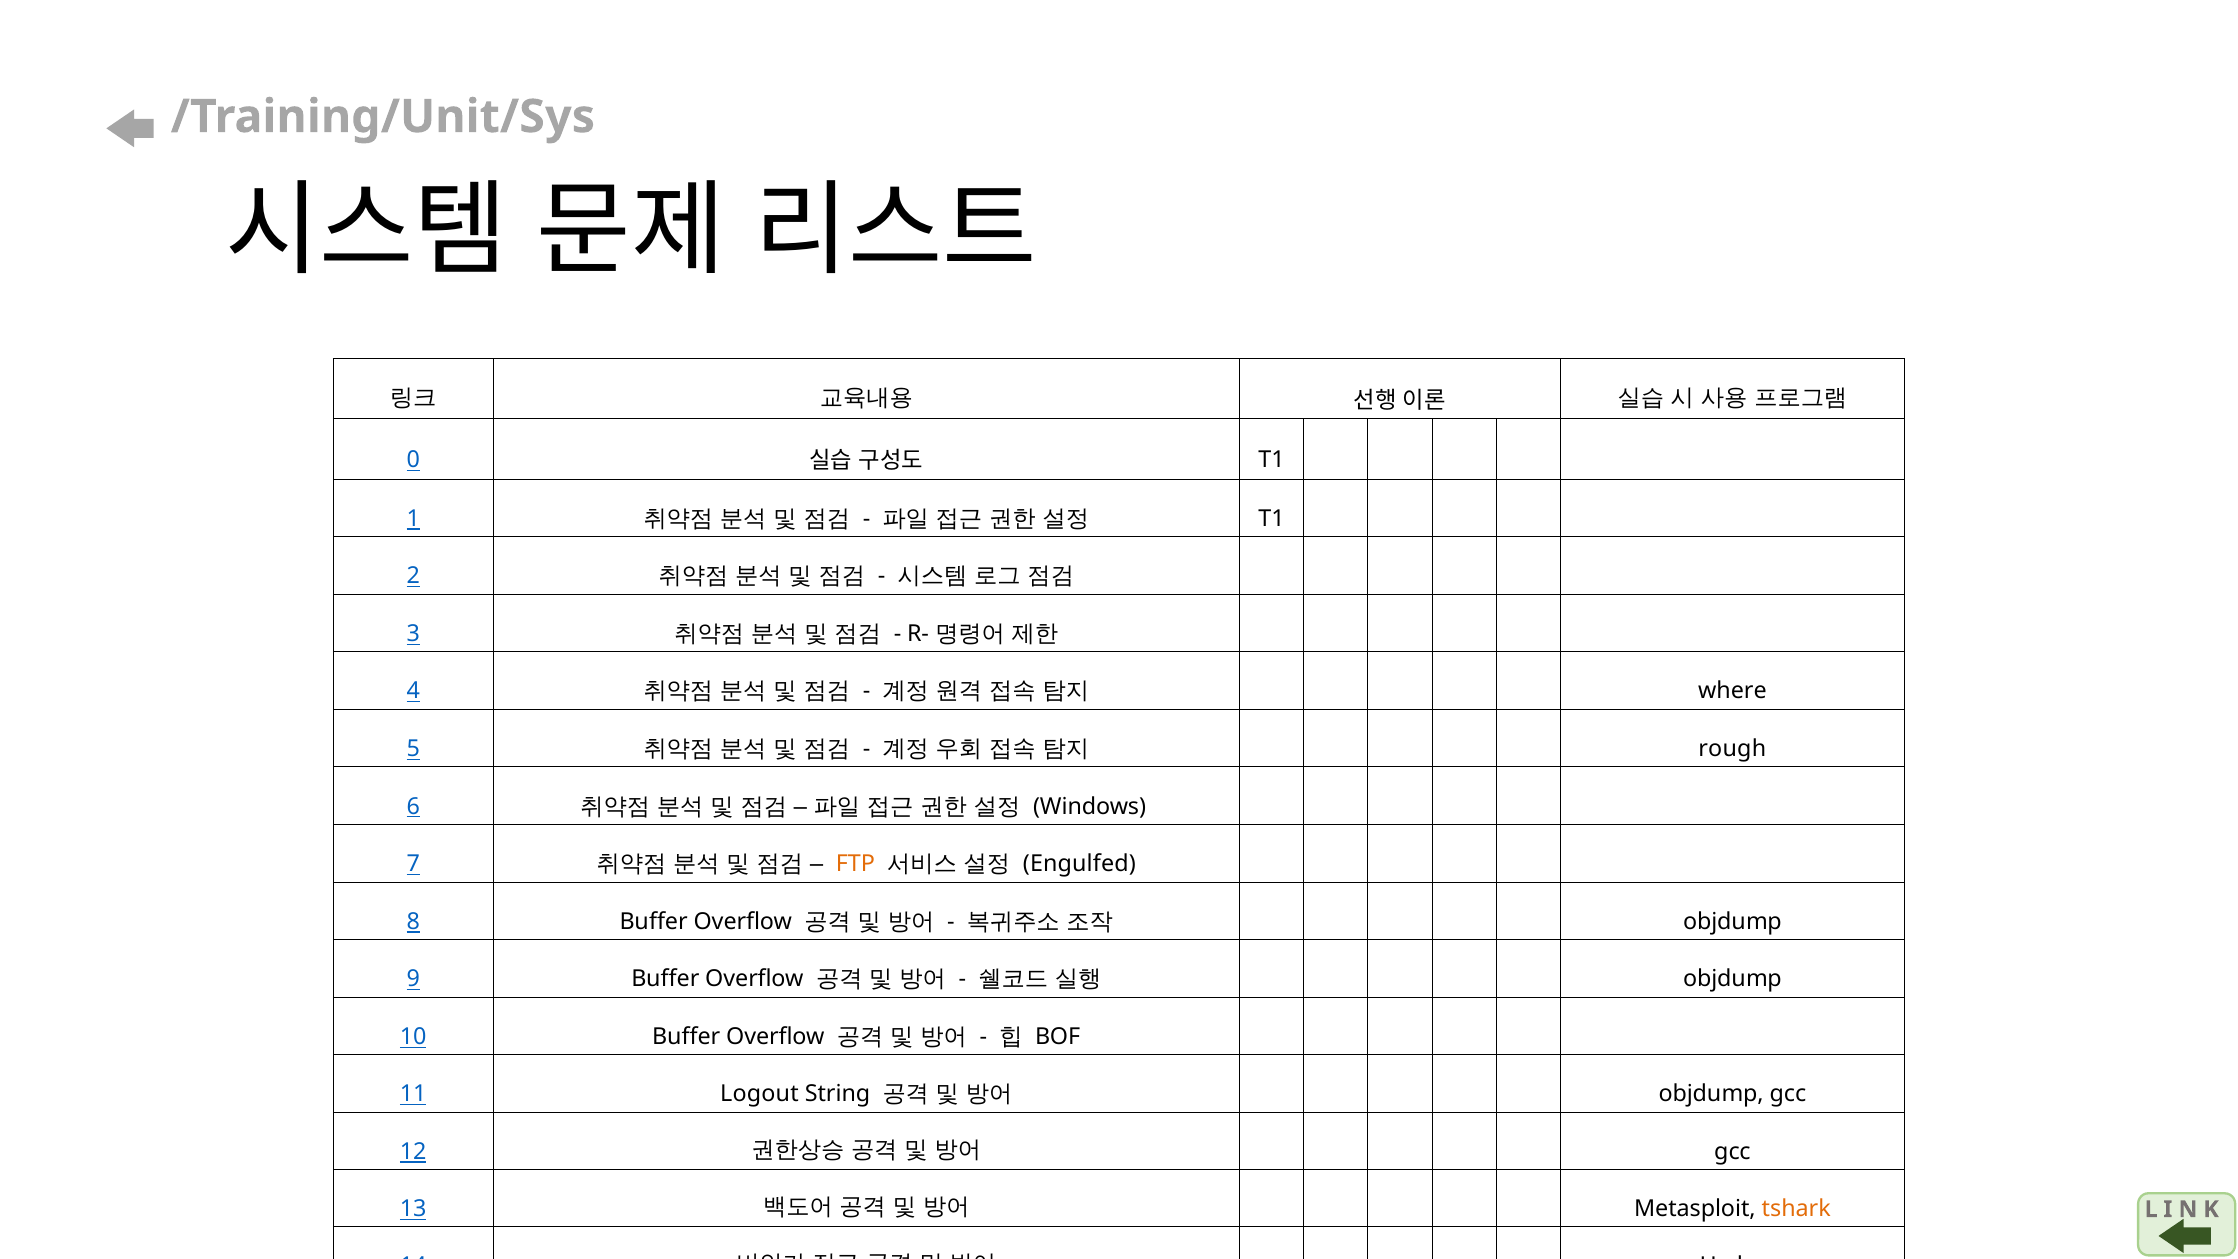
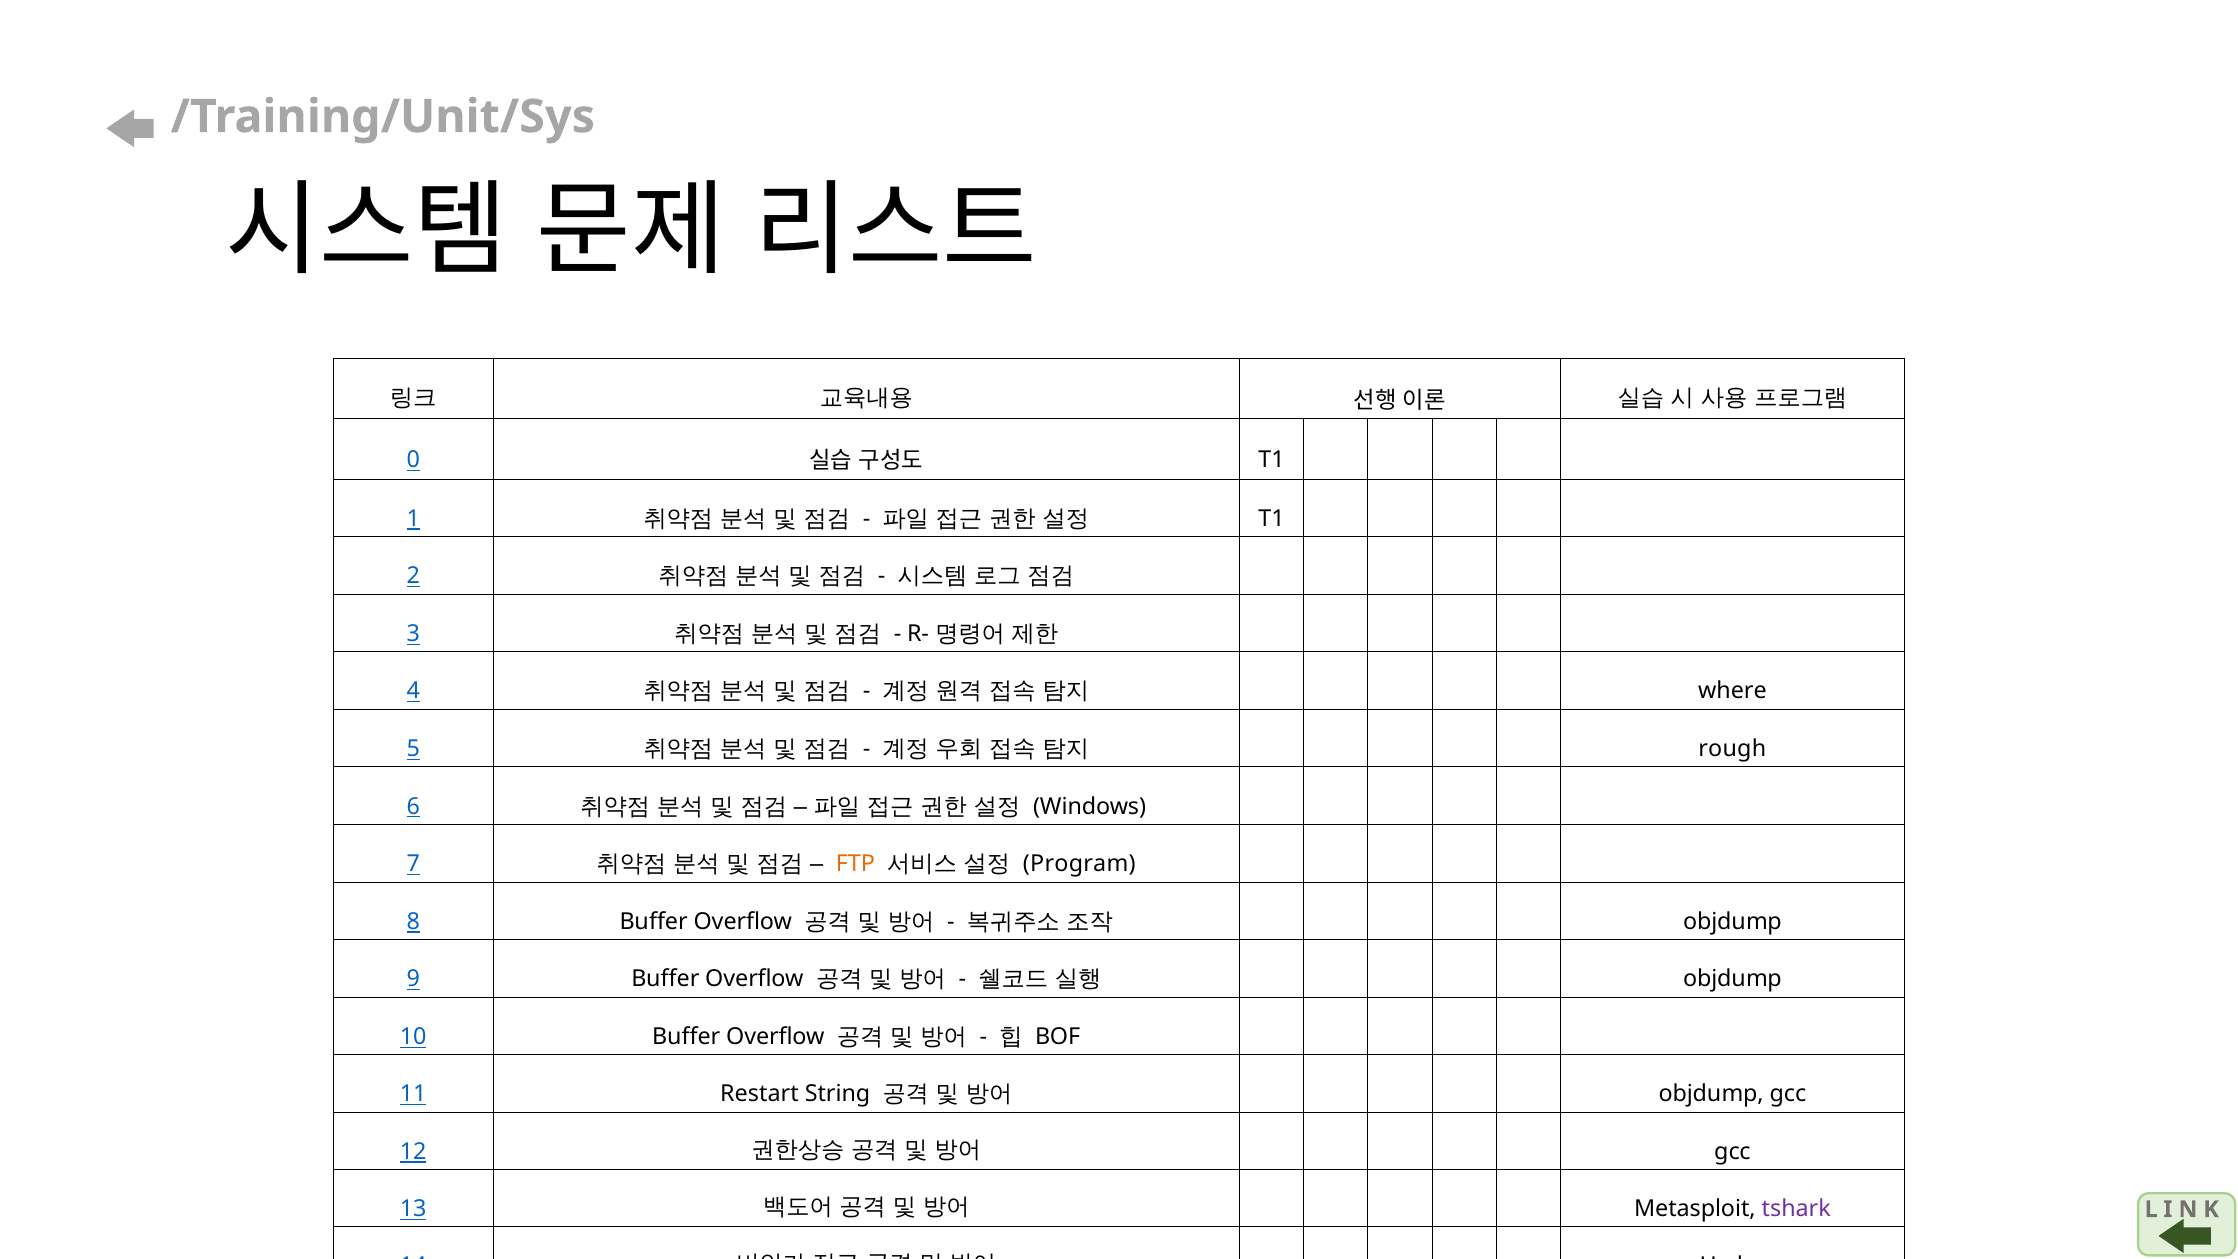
Engulfed: Engulfed -> Program
Logout: Logout -> Restart
tshark colour: orange -> purple
